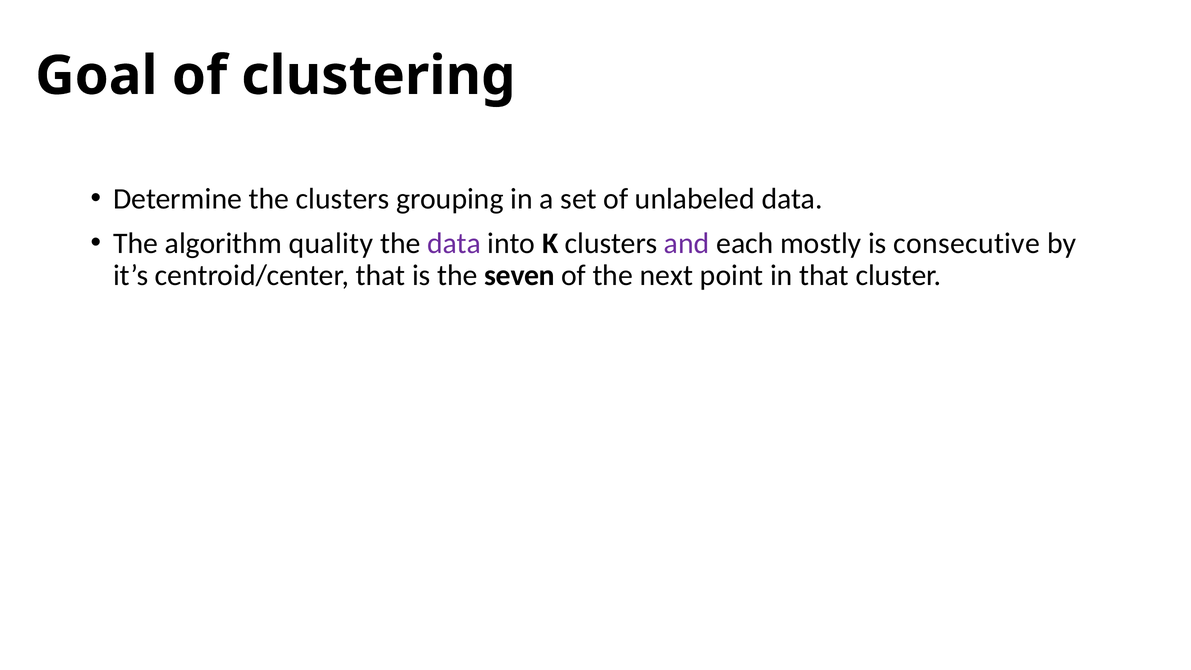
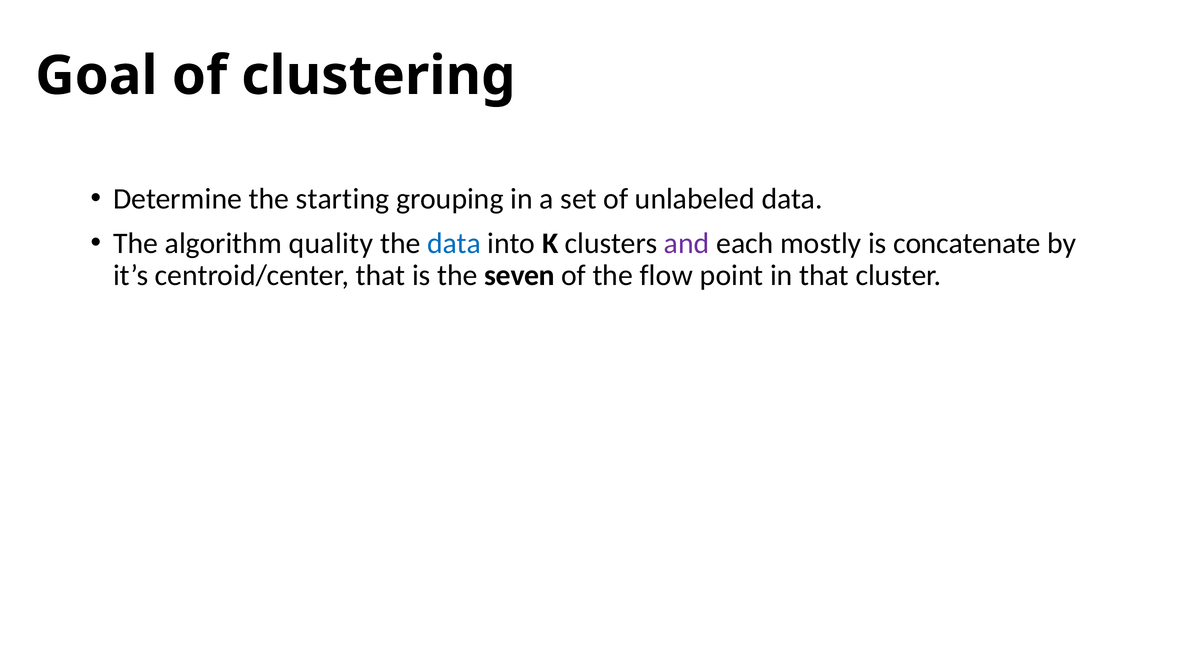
the clusters: clusters -> starting
data at (454, 243) colour: purple -> blue
consecutive: consecutive -> concatenate
next: next -> flow
